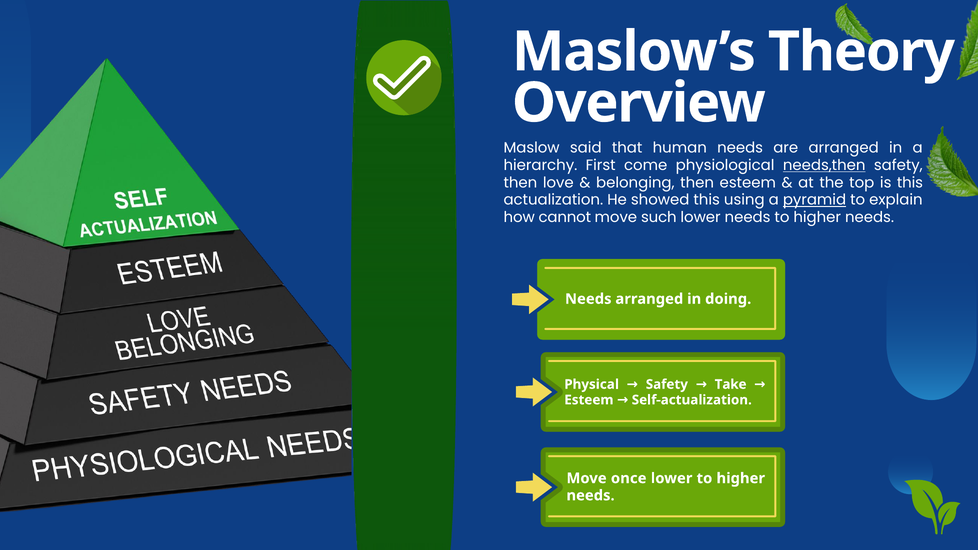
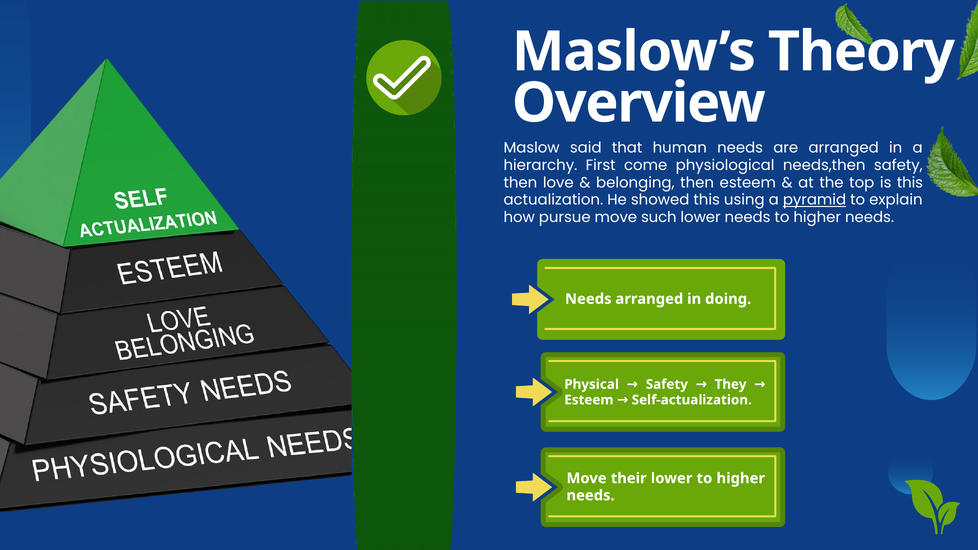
needs,then underline: present -> none
cannot: cannot -> pursue
Take: Take -> They
once: once -> their
